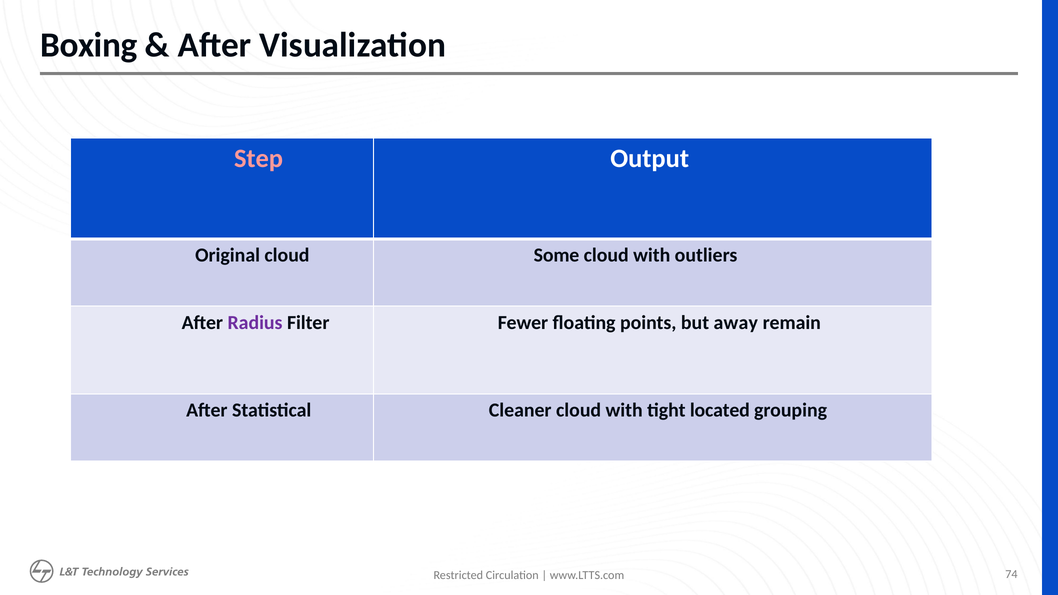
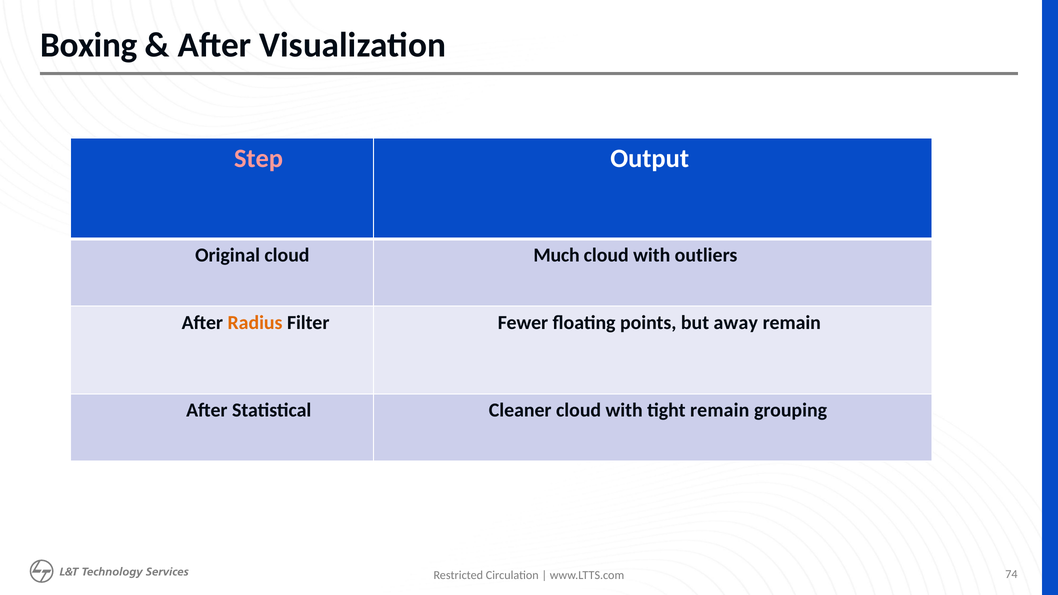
Some: Some -> Much
Radius colour: purple -> orange
tight located: located -> remain
